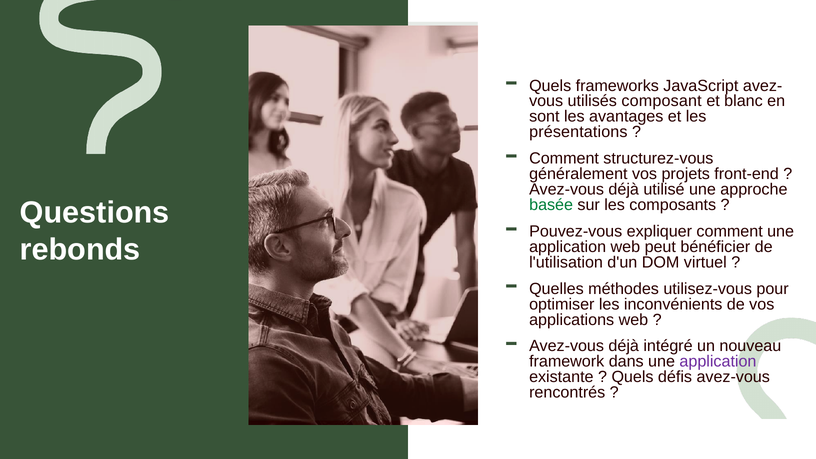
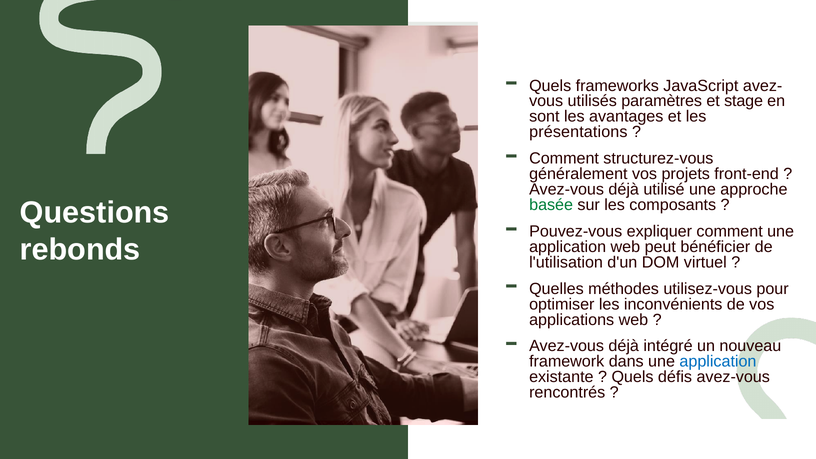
composant: composant -> paramètres
blanc: blanc -> stage
application at (718, 362) colour: purple -> blue
